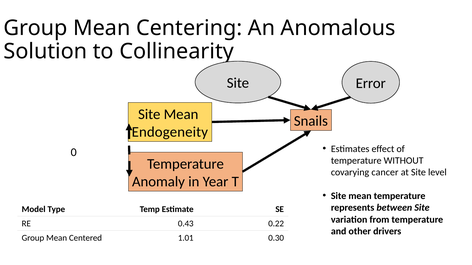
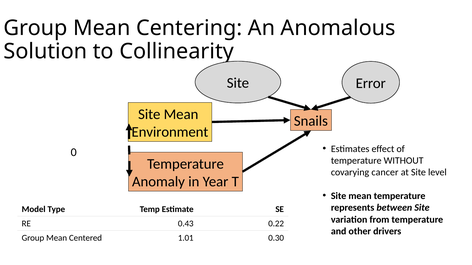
Endogeneity: Endogeneity -> Environment
